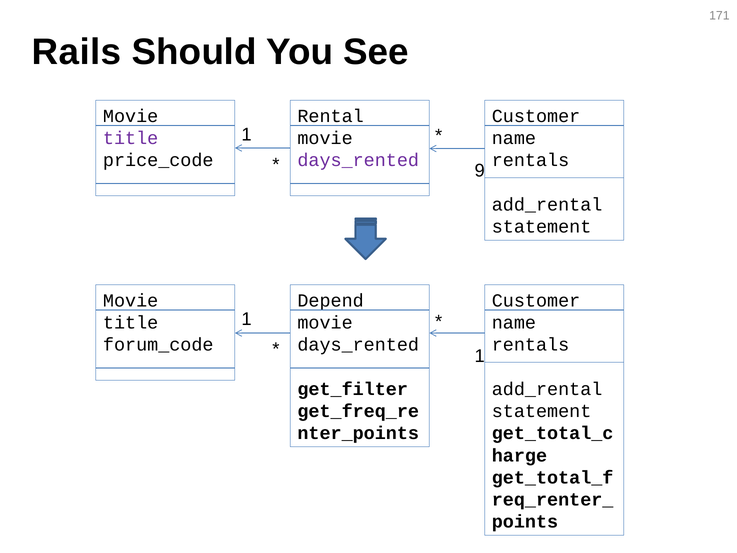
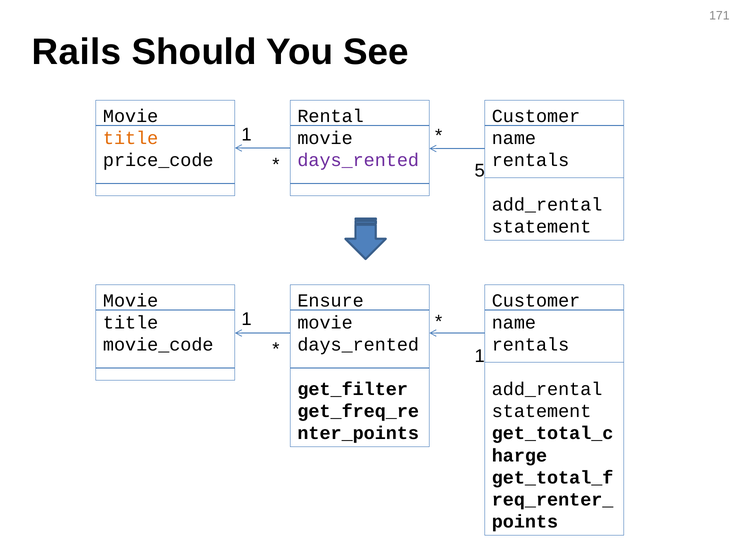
title at (131, 138) colour: purple -> orange
9: 9 -> 5
Depend: Depend -> Ensure
forum_code: forum_code -> movie_code
